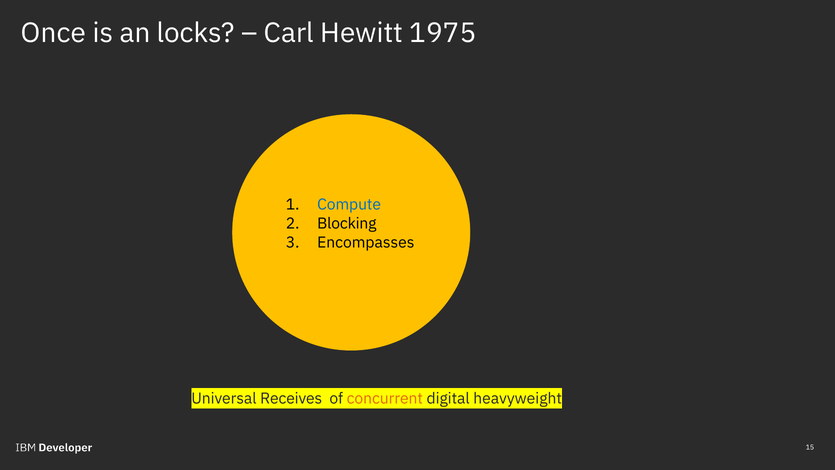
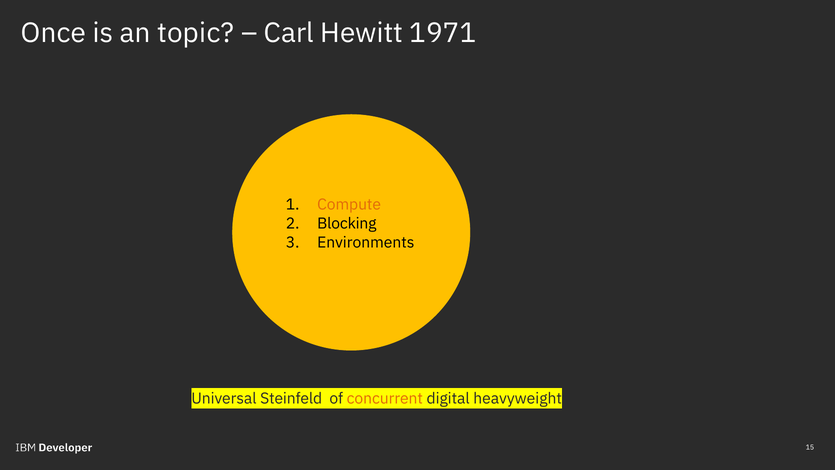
locks: locks -> topic
1975: 1975 -> 1971
Compute colour: blue -> orange
Encompasses: Encompasses -> Environments
Receives: Receives -> Steinfeld
